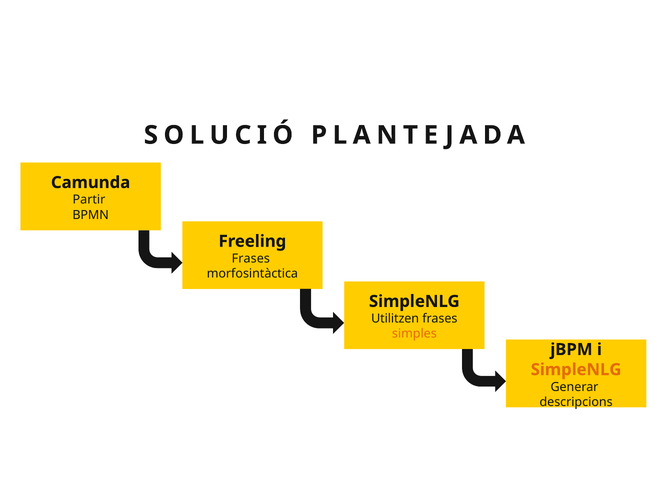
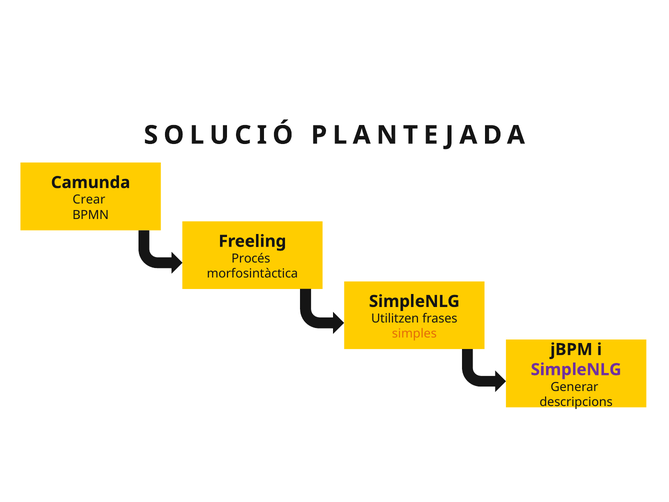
Partir: Partir -> Crear
Frases at (251, 258): Frases -> Procés
SimpleNLG at (576, 369) colour: orange -> purple
